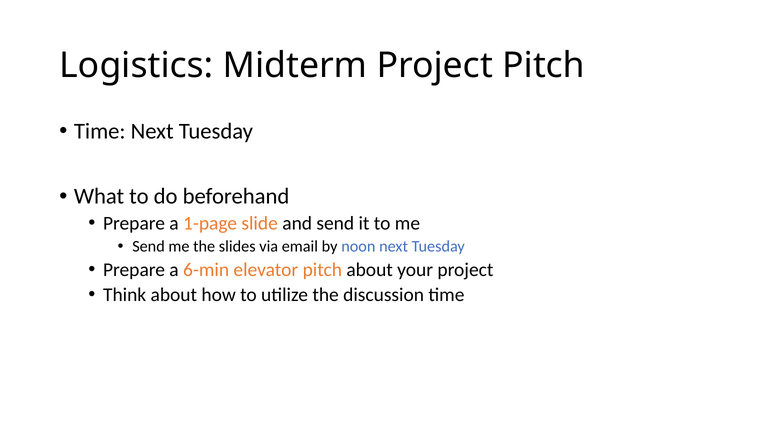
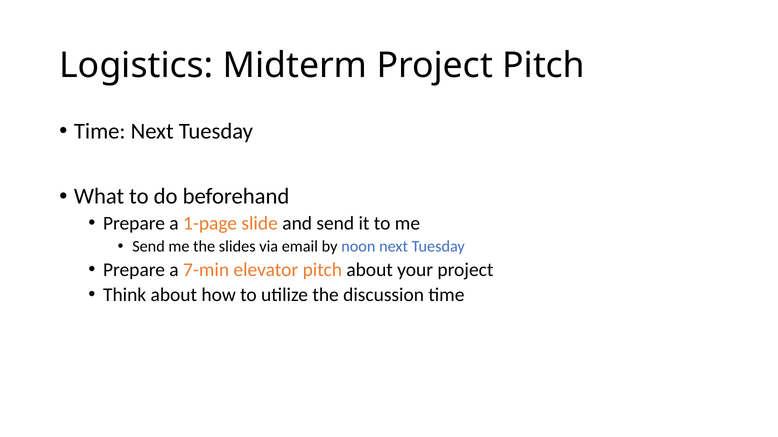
6-min: 6-min -> 7-min
